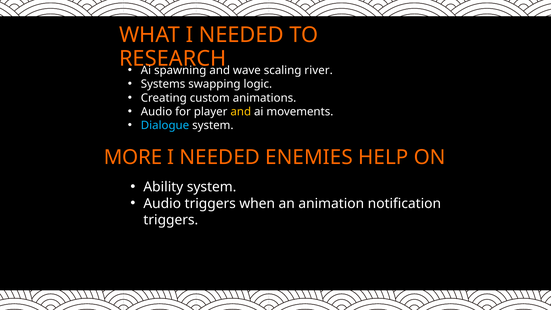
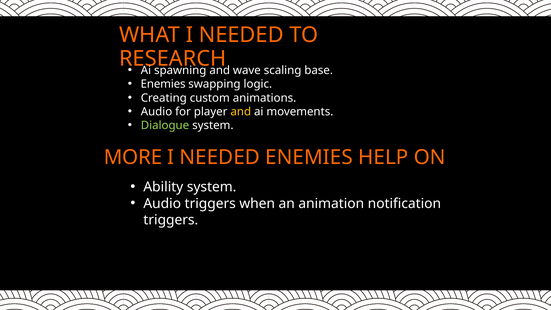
river: river -> base
Systems at (163, 84): Systems -> Enemies
Dialogue colour: light blue -> light green
